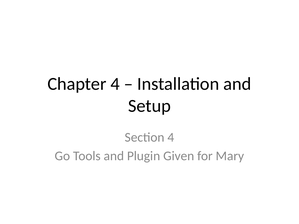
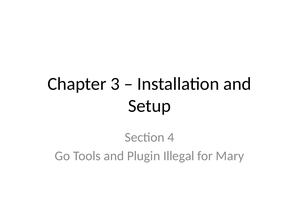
Chapter 4: 4 -> 3
Given: Given -> Illegal
